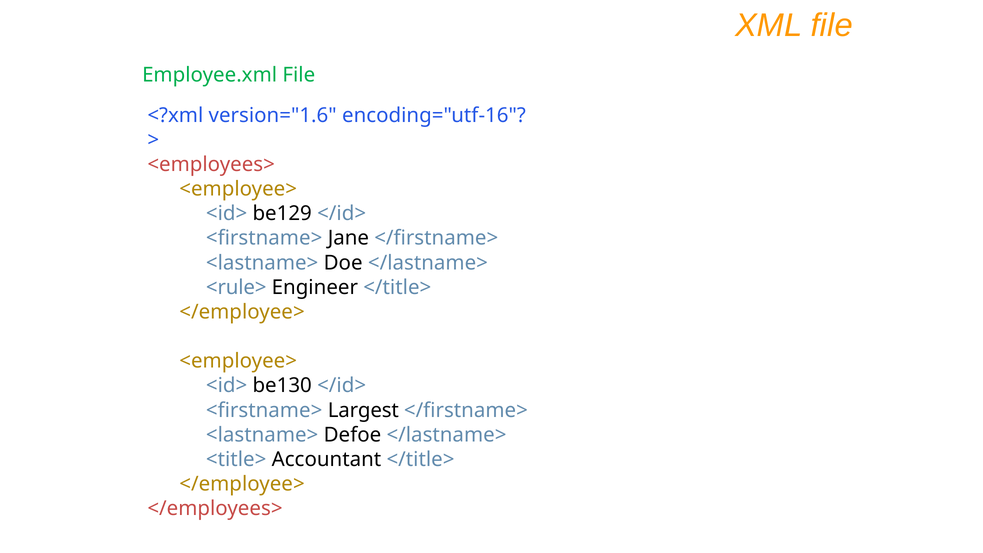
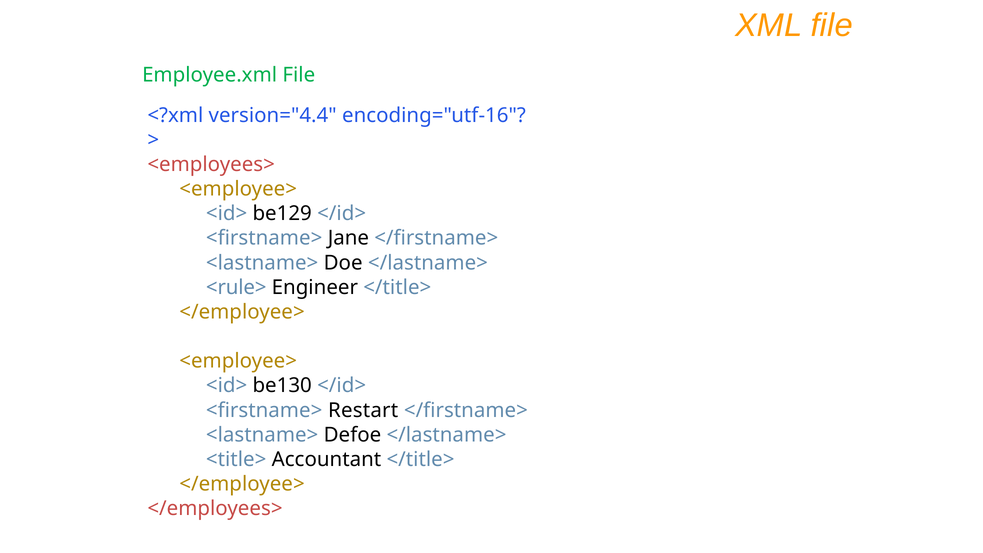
version="1.6: version="1.6 -> version="4.4
Largest: Largest -> Restart
